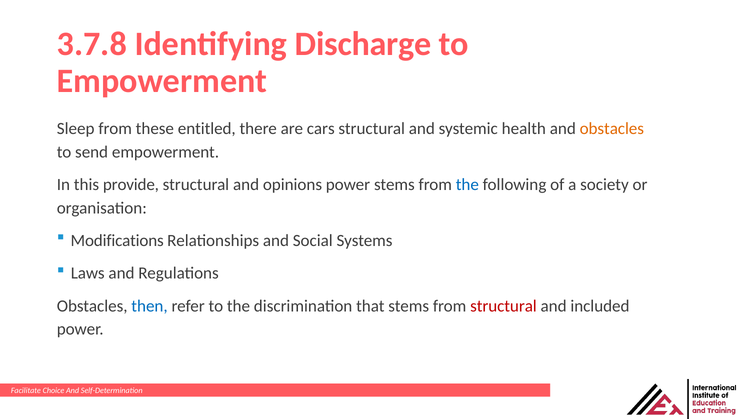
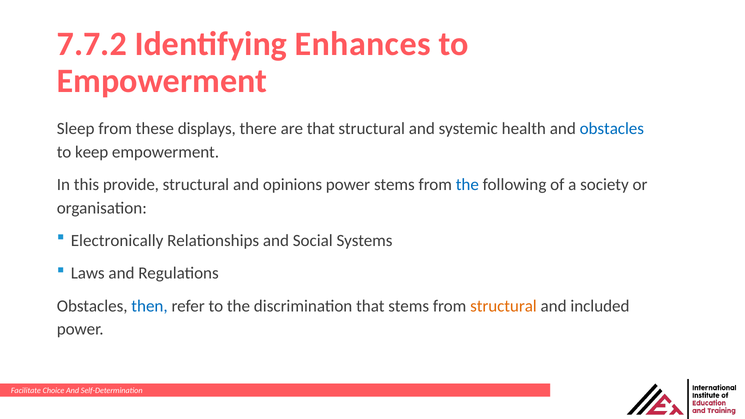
3.7.8: 3.7.8 -> 7.7.2
Discharge: Discharge -> Enhances
entitled: entitled -> displays
are cars: cars -> that
obstacles at (612, 129) colour: orange -> blue
send: send -> keep
Modifications: Modifications -> Electronically
structural at (503, 306) colour: red -> orange
